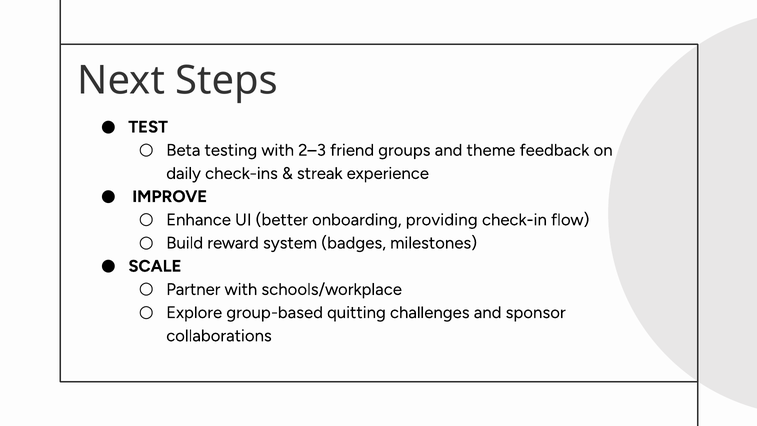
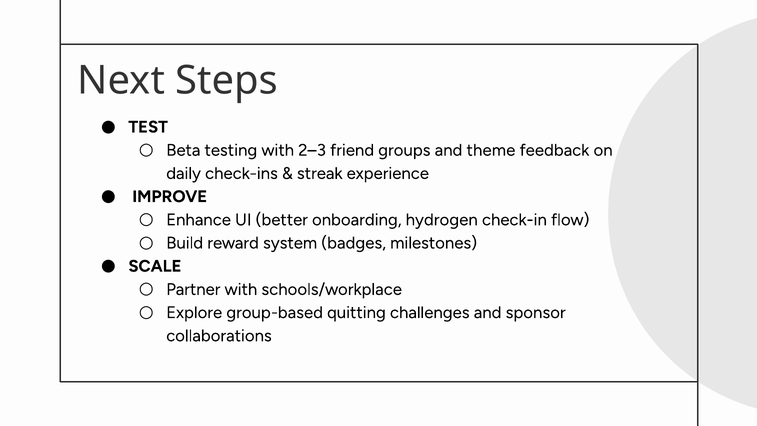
providing: providing -> hydrogen
